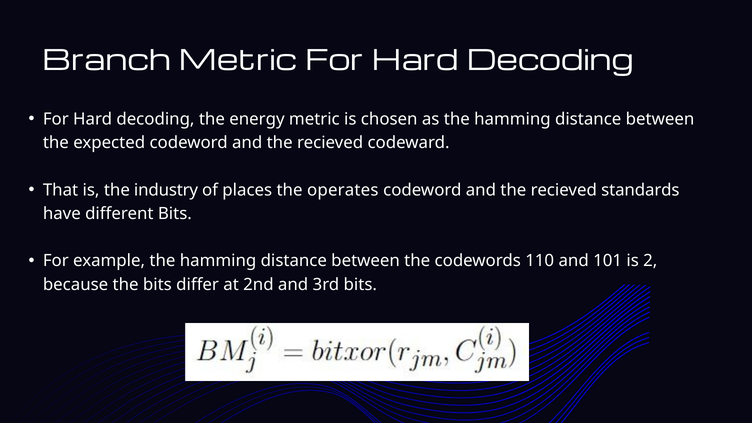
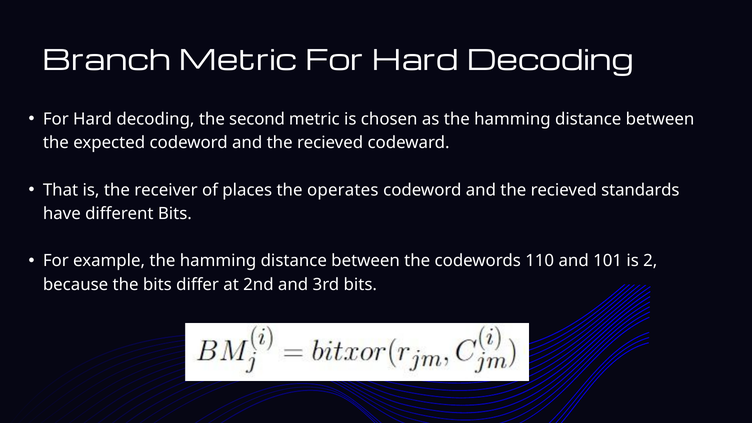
energy: energy -> second
industry: industry -> receiver
